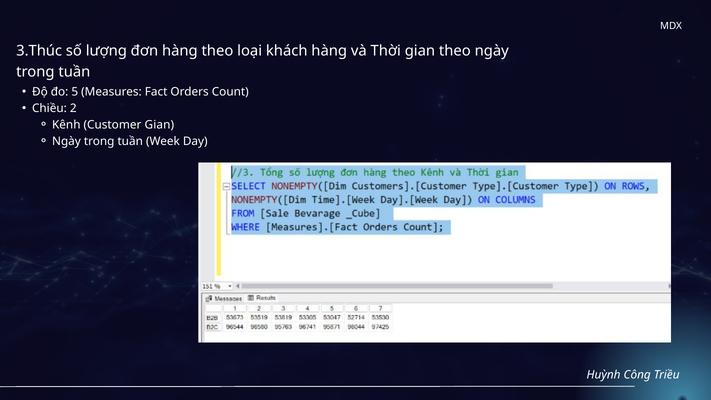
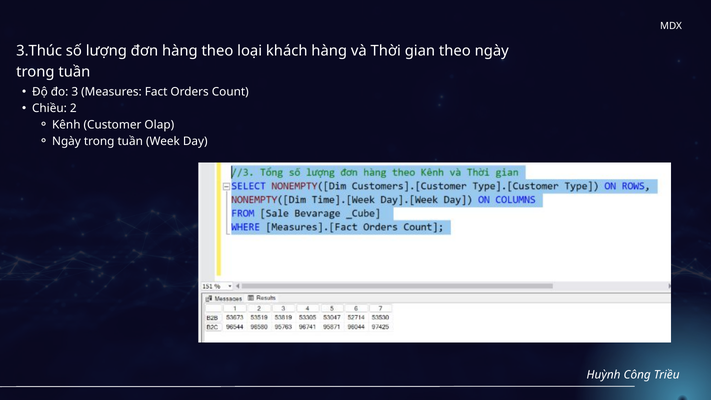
5: 5 -> 3
Customer Gian: Gian -> Olap
